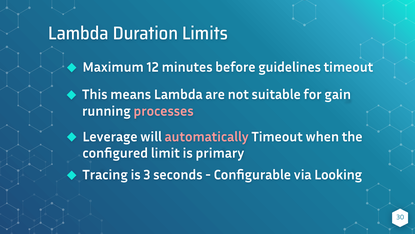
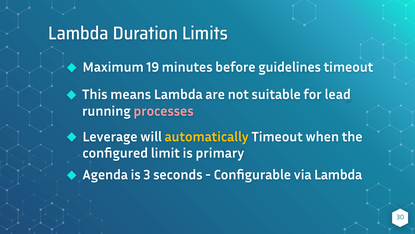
12: 12 -> 19
gain: gain -> lead
automatically colour: pink -> yellow
Tracing: Tracing -> Agenda
via Looking: Looking -> Lambda
